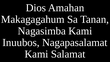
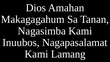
Salamat: Salamat -> Lamang
